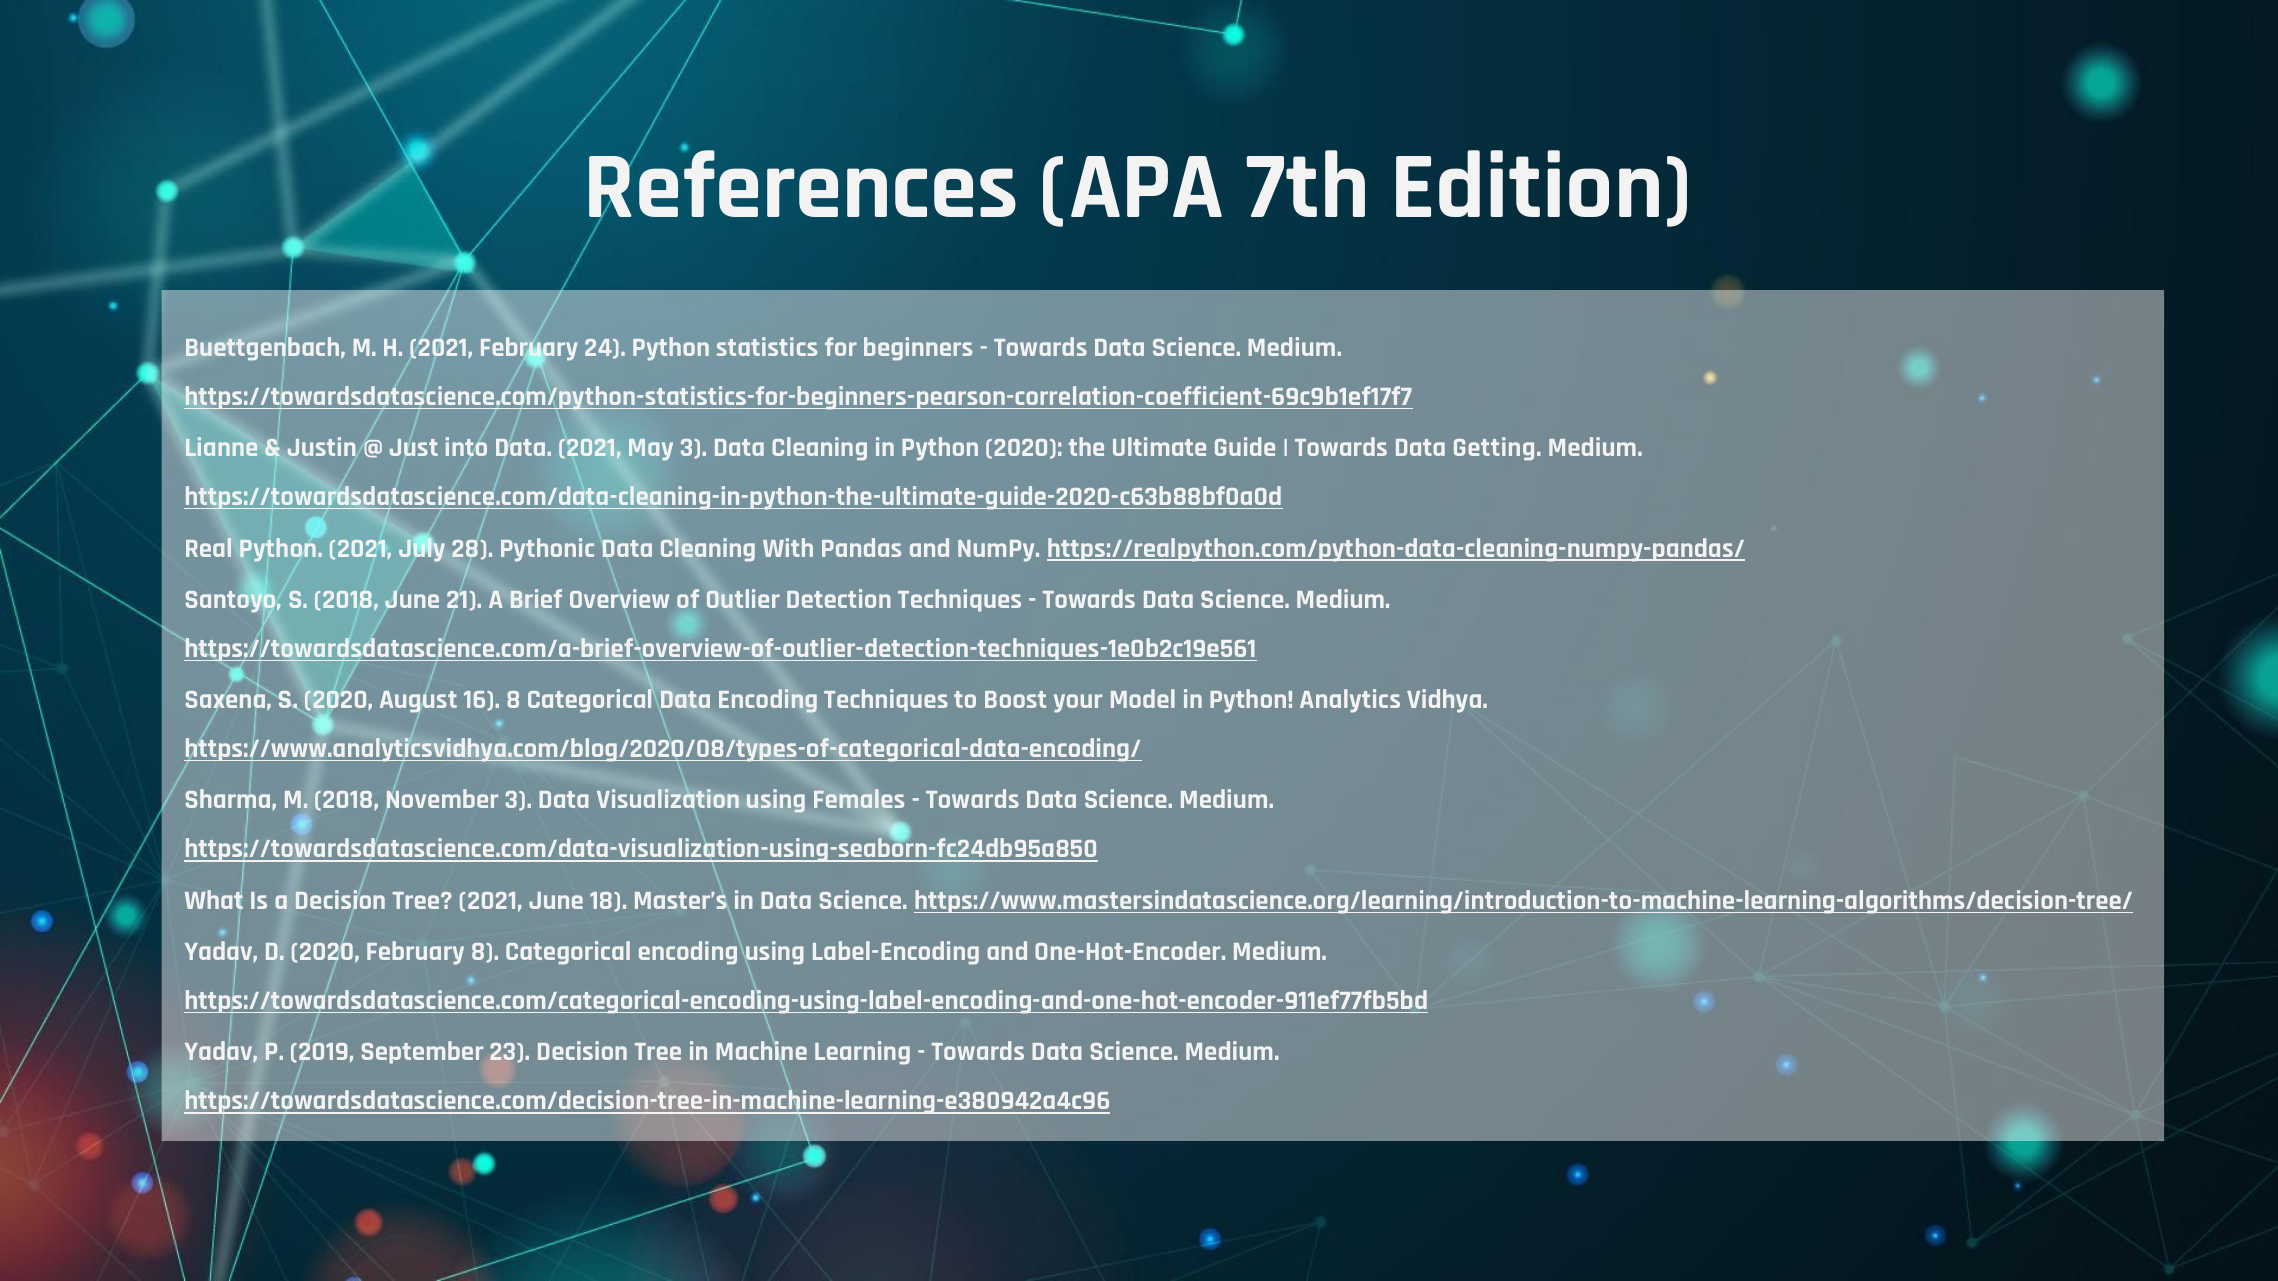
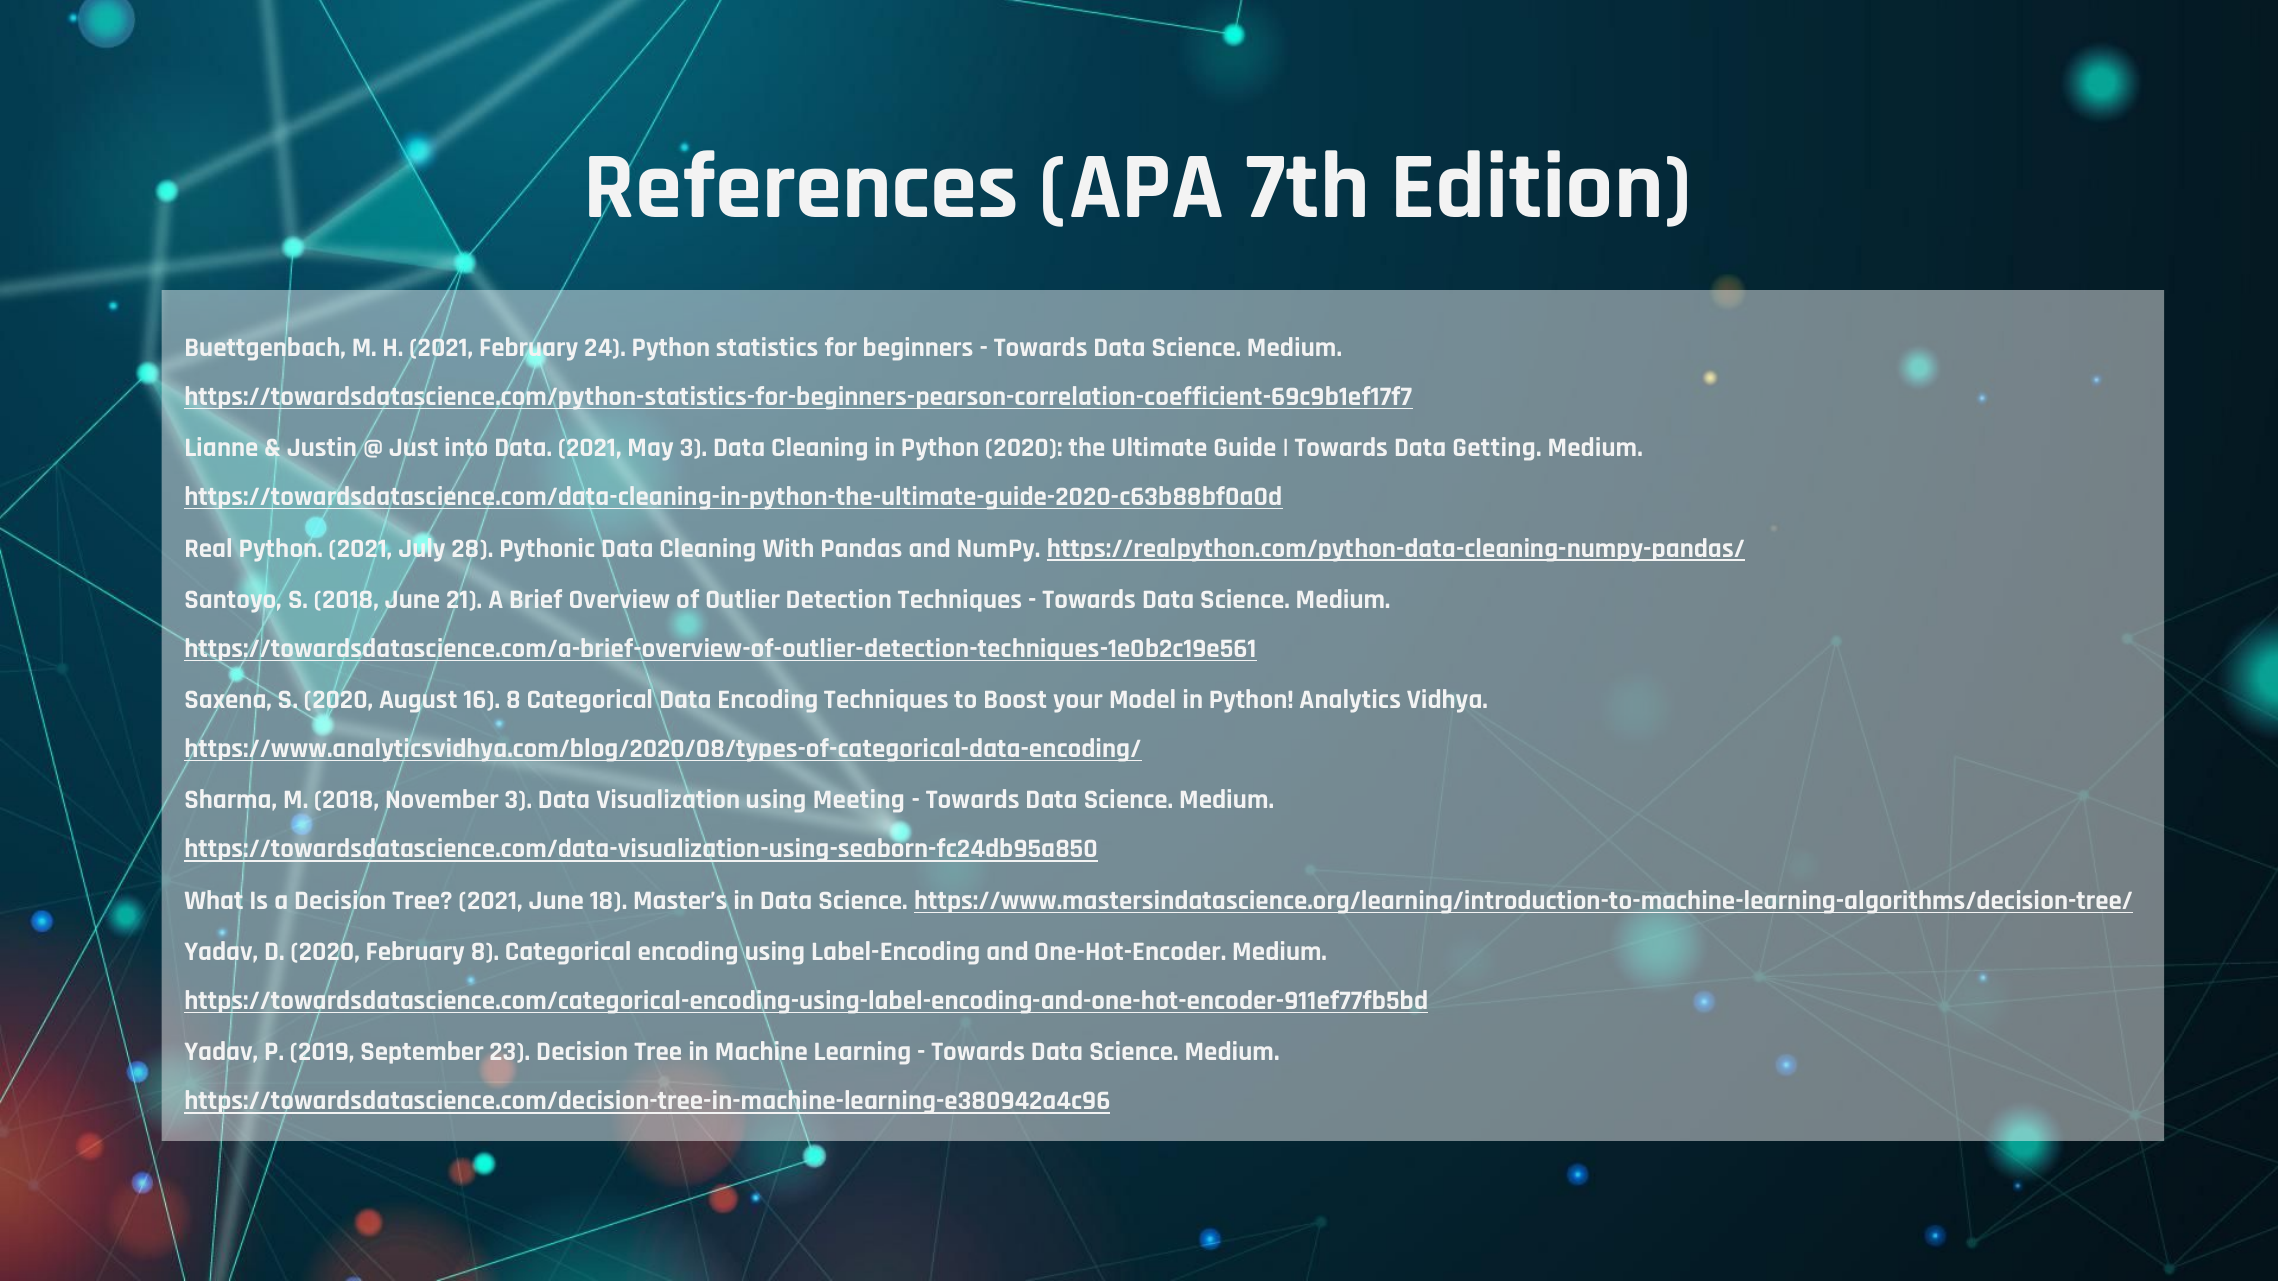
Females: Females -> Meeting
